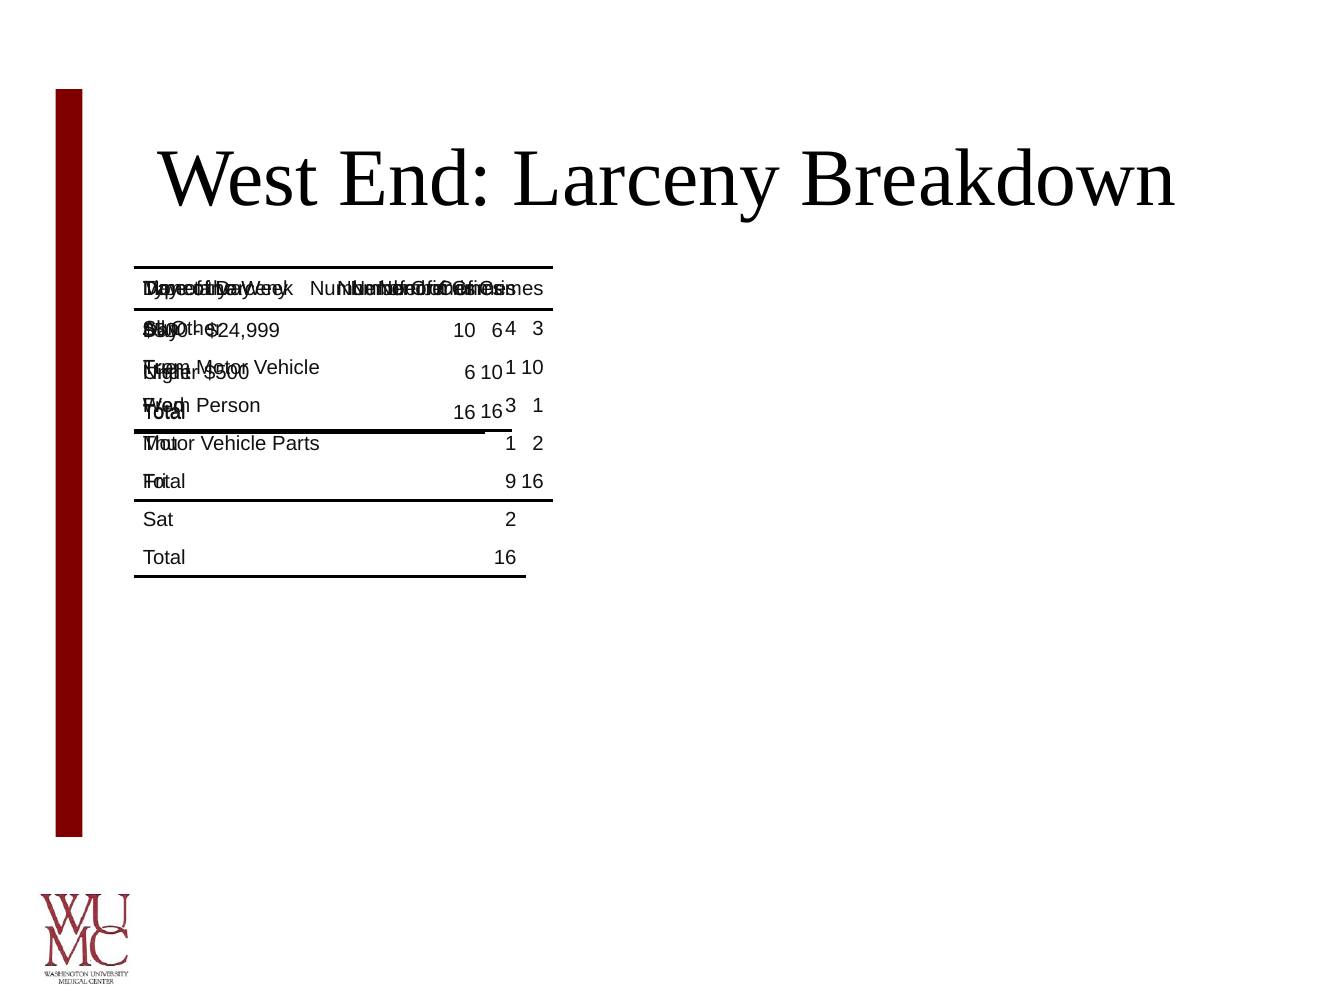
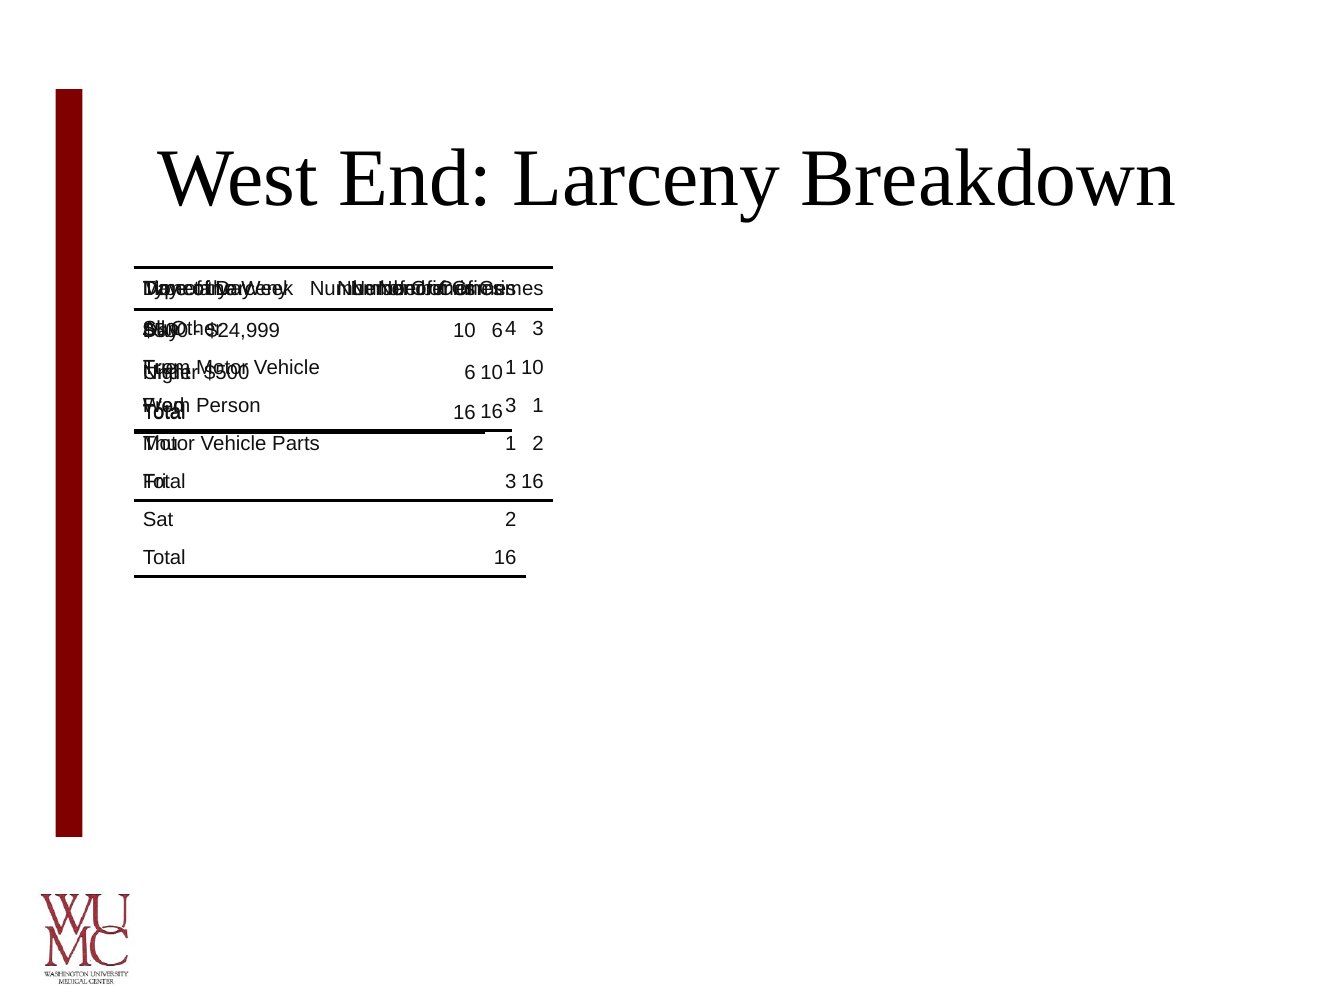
9 at (511, 481): 9 -> 3
